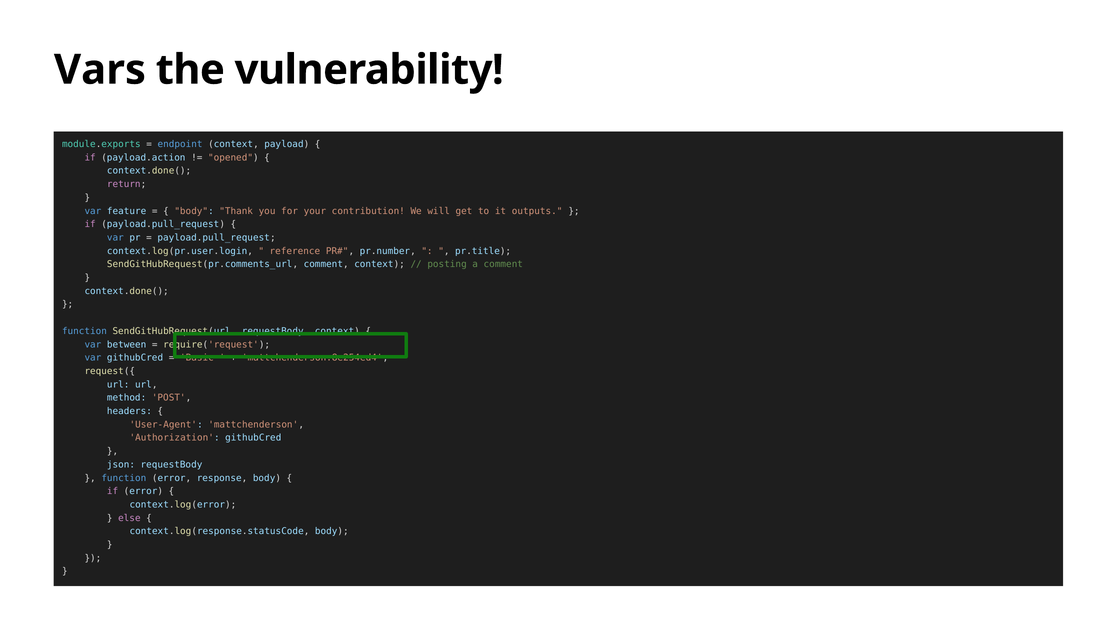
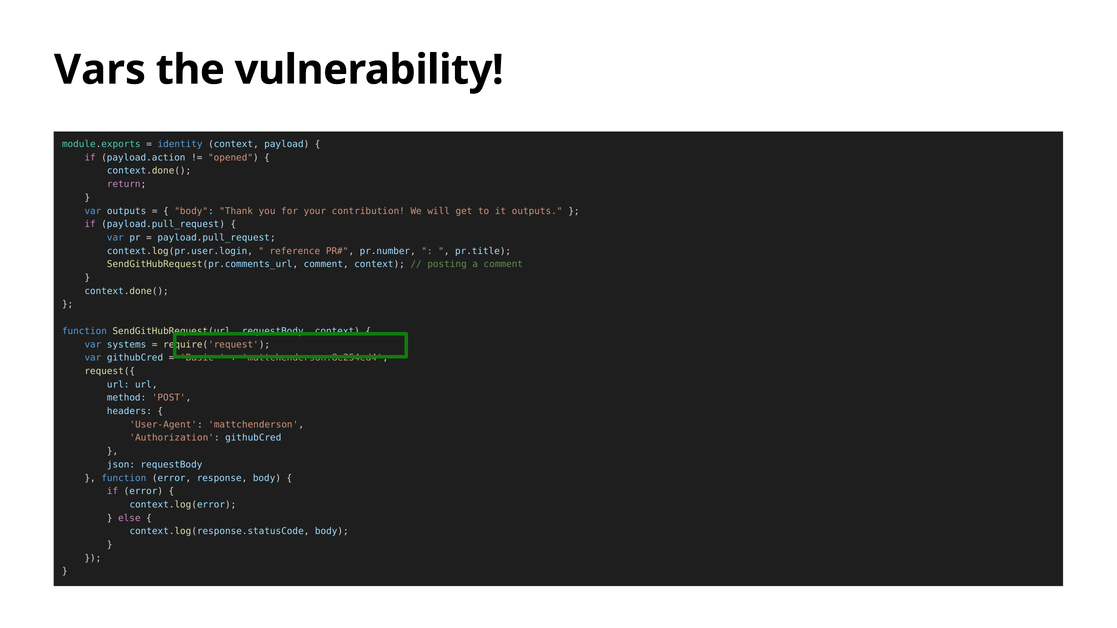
endpoint: endpoint -> identity
var feature: feature -> outputs
between: between -> systems
